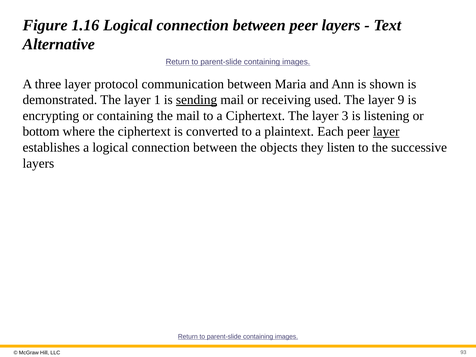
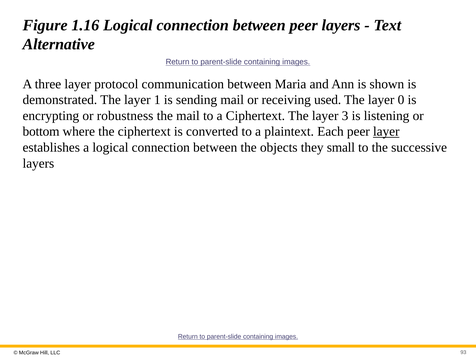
sending underline: present -> none
9: 9 -> 0
or containing: containing -> robustness
listen: listen -> small
